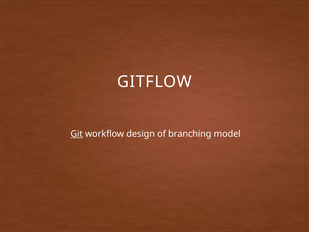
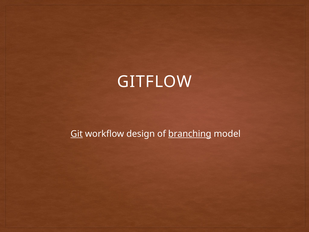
branching underline: none -> present
